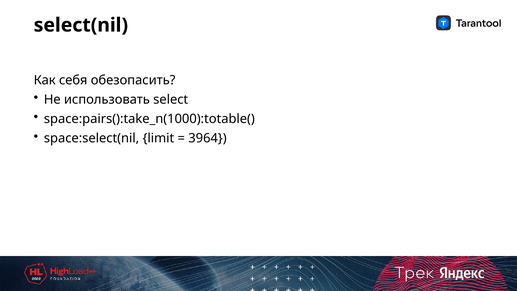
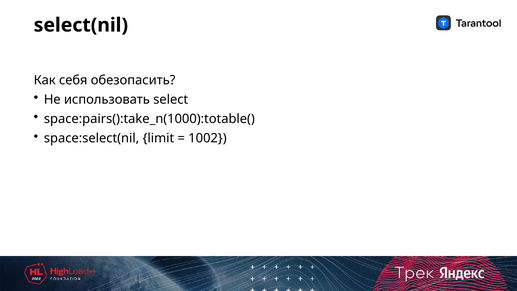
3964: 3964 -> 1002
